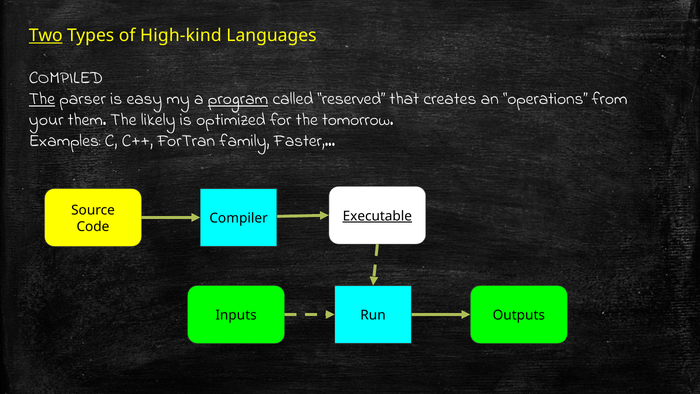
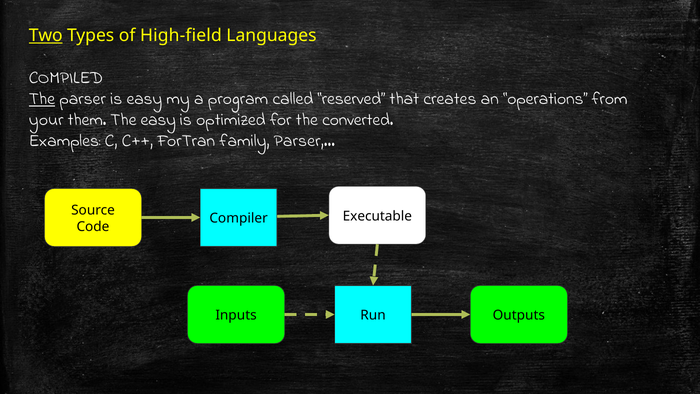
High-kind: High-kind -> High-field
program underline: present -> none
The likely: likely -> easy
tomorrow: tomorrow -> converted
family Faster: Faster -> Parser
Executable underline: present -> none
